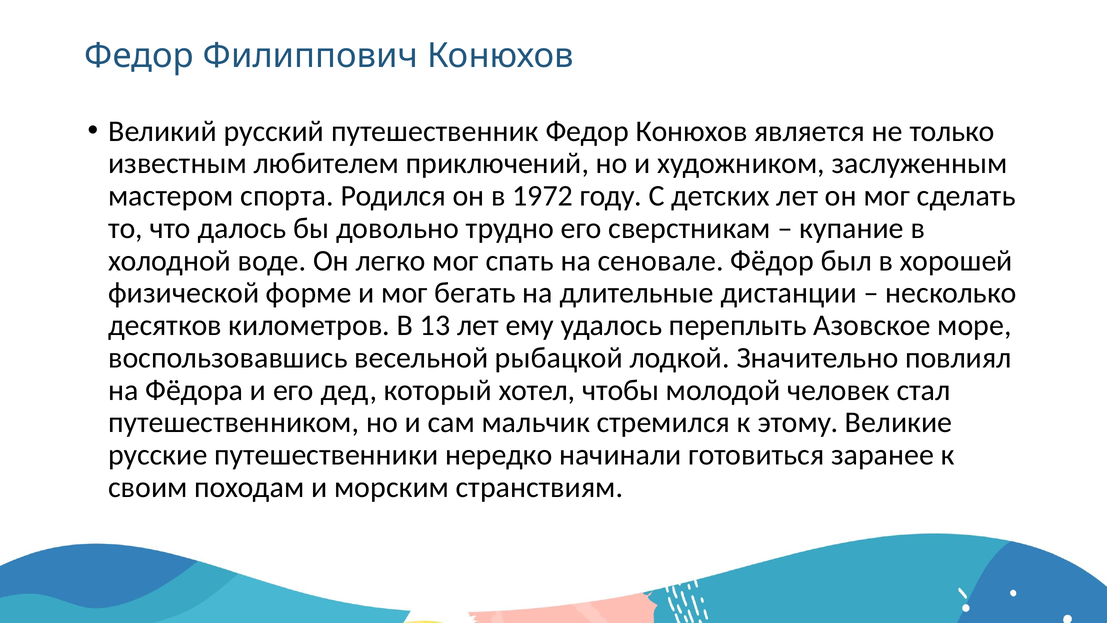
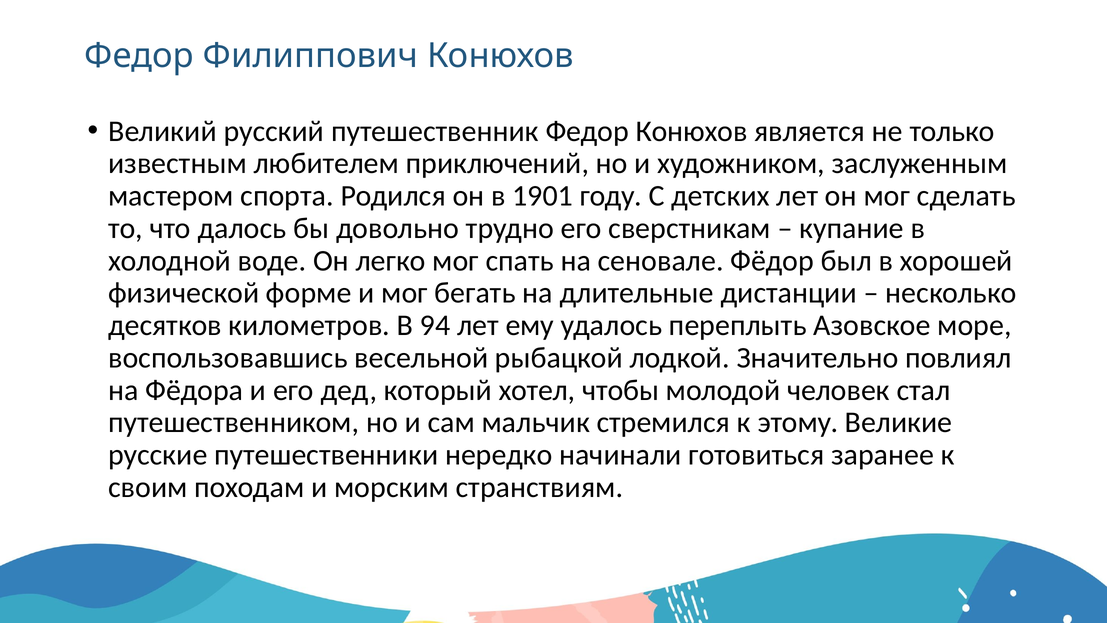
1972: 1972 -> 1901
13: 13 -> 94
